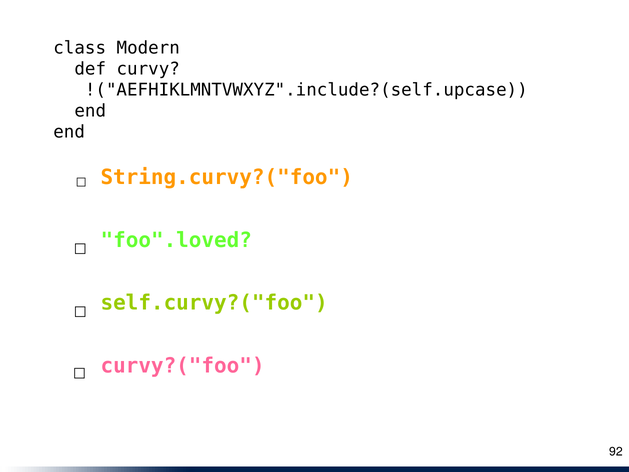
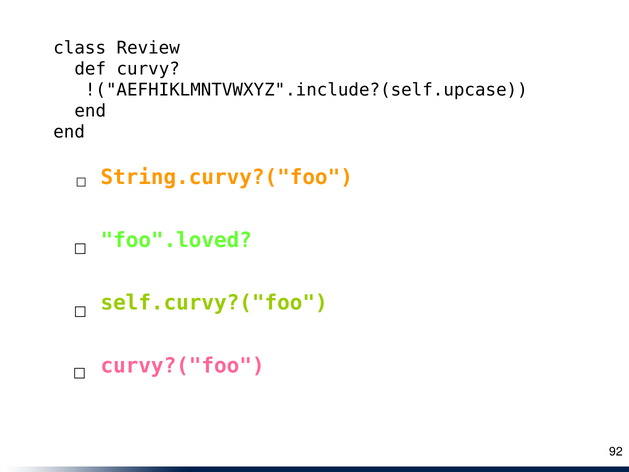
Modern: Modern -> Review
